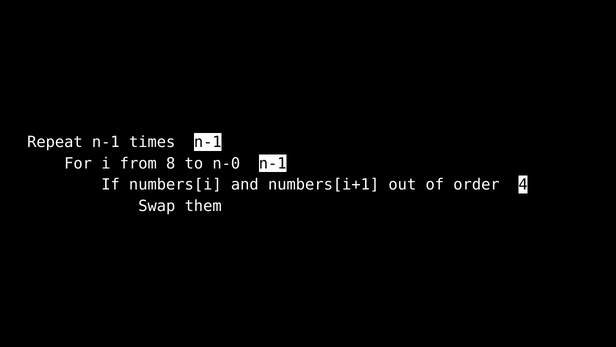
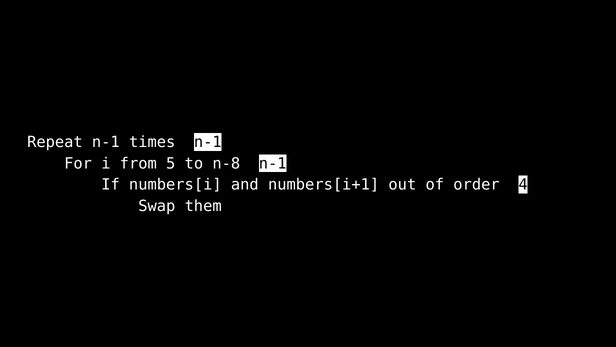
8: 8 -> 5
n-0: n-0 -> n-8
